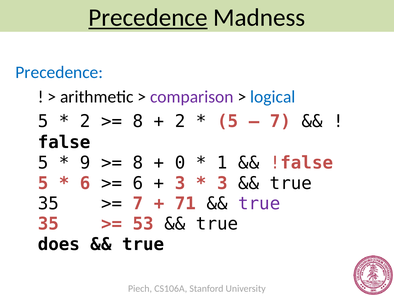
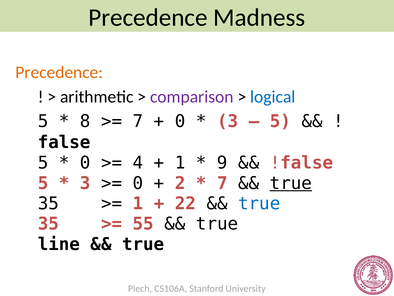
Precedence at (148, 18) underline: present -> none
Precedence at (59, 72) colour: blue -> orange
2 at (85, 121): 2 -> 8
8 at (138, 121): 8 -> 7
2 at (180, 121): 2 -> 0
5 at (228, 121): 5 -> 3
7 at (280, 121): 7 -> 5
9 at (85, 163): 9 -> 0
8 at (138, 163): 8 -> 4
0 at (180, 163): 0 -> 1
1: 1 -> 9
6 at (85, 183): 6 -> 3
6 at (138, 183): 6 -> 0
3 at (180, 183): 3 -> 2
3 at (222, 183): 3 -> 7
true at (291, 183) underline: none -> present
7 at (138, 203): 7 -> 1
71: 71 -> 22
true at (259, 203) colour: purple -> blue
53: 53 -> 55
does: does -> line
